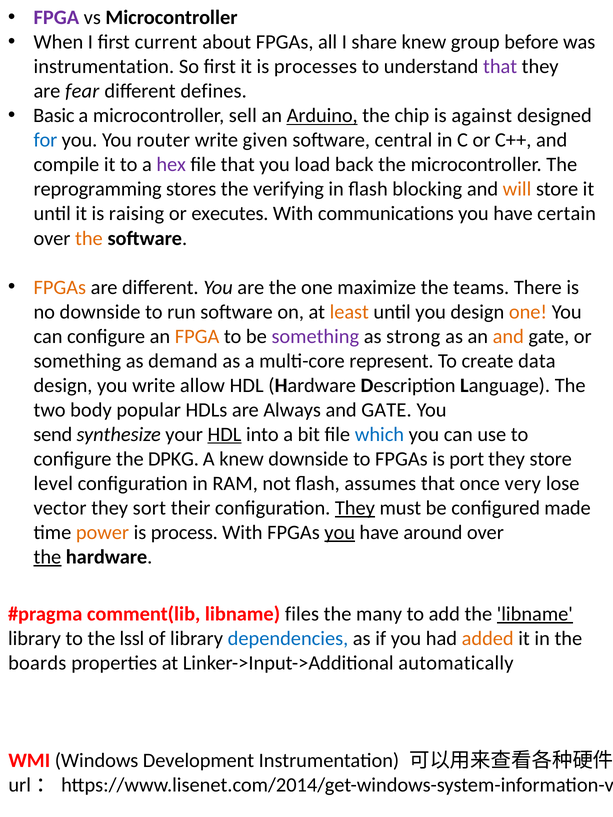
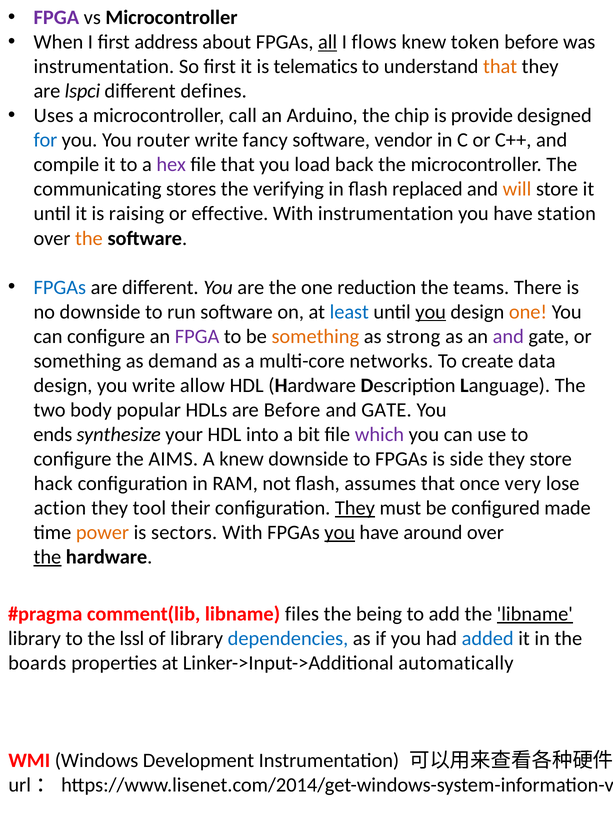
current: current -> address
all underline: none -> present
share: share -> flows
group: group -> token
processes: processes -> telematics
that at (500, 67) colour: purple -> orange
fear: fear -> lspci
Basic: Basic -> Uses
sell: sell -> call
Arduino underline: present -> none
against: against -> provide
given: given -> fancy
central: central -> vendor
reprogramming: reprogramming -> communicating
blocking: blocking -> replaced
executes: executes -> effective
With communications: communications -> instrumentation
certain: certain -> station
FPGAs at (60, 287) colour: orange -> blue
maximize: maximize -> reduction
least colour: orange -> blue
you at (431, 312) underline: none -> present
FPGA at (197, 336) colour: orange -> purple
something at (315, 336) colour: purple -> orange
and at (508, 336) colour: orange -> purple
represent: represent -> networks
are Always: Always -> Before
send: send -> ends
HDL at (225, 435) underline: present -> none
which colour: blue -> purple
DPKG: DPKG -> AIMS
port: port -> side
level: level -> hack
vector: vector -> action
sort: sort -> tool
process: process -> sectors
many: many -> being
added colour: orange -> blue
